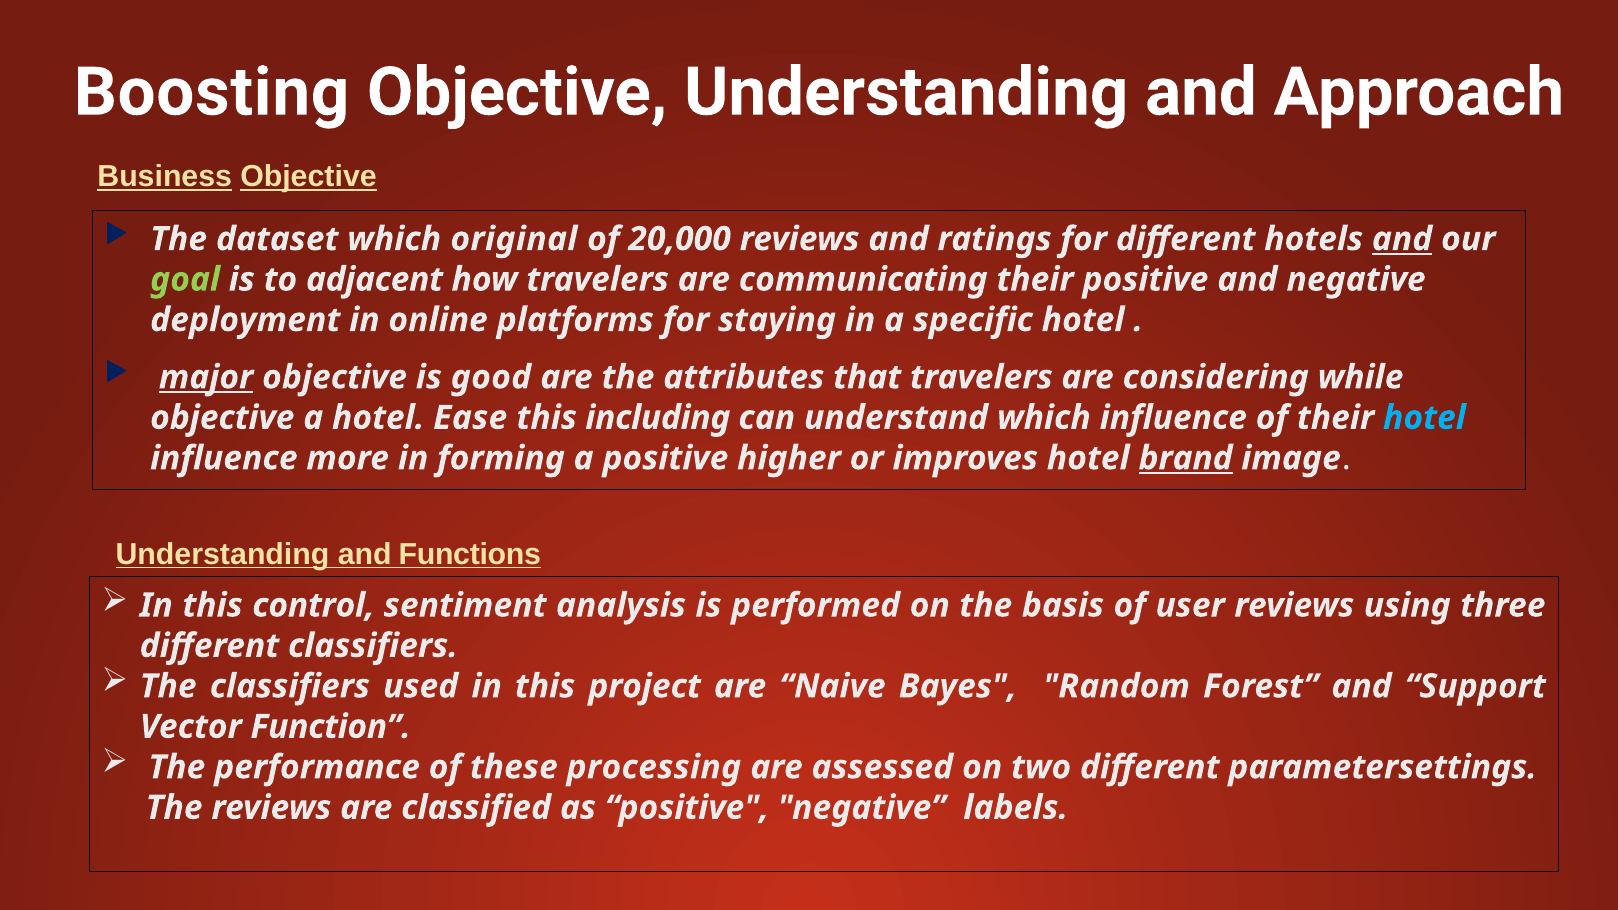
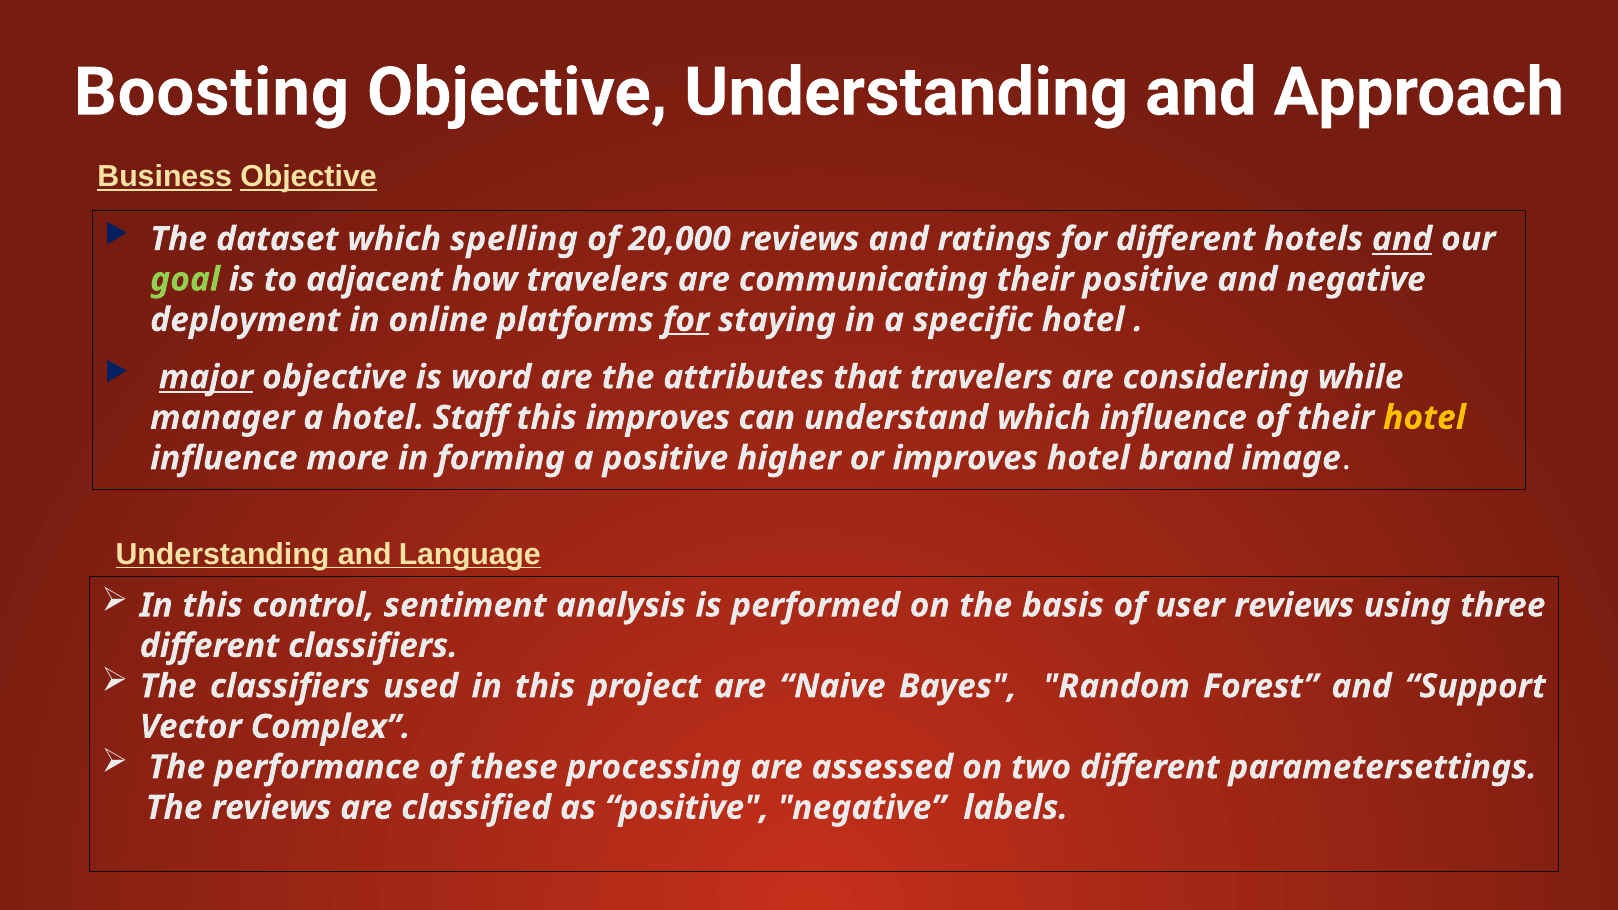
original: original -> spelling
for at (686, 320) underline: none -> present
good: good -> word
objective at (222, 418): objective -> manager
Ease: Ease -> Staff
this including: including -> improves
hotel at (1424, 418) colour: light blue -> yellow
brand underline: present -> none
Functions: Functions -> Language
Function: Function -> Complex
